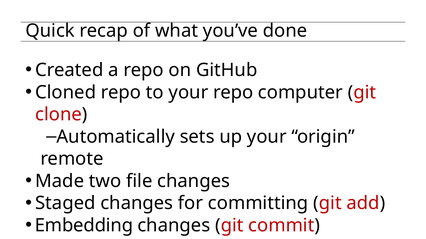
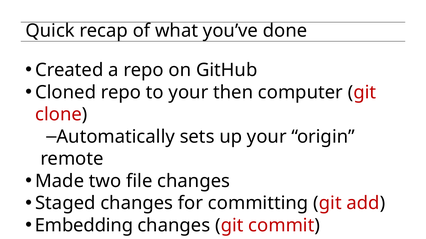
your repo: repo -> then
